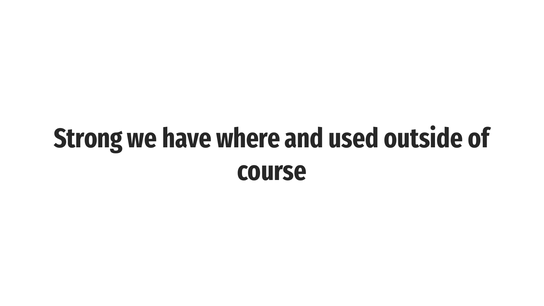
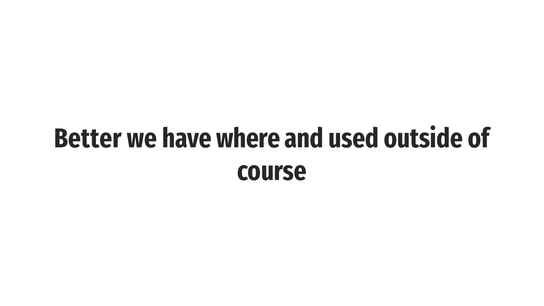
Strong: Strong -> Better
